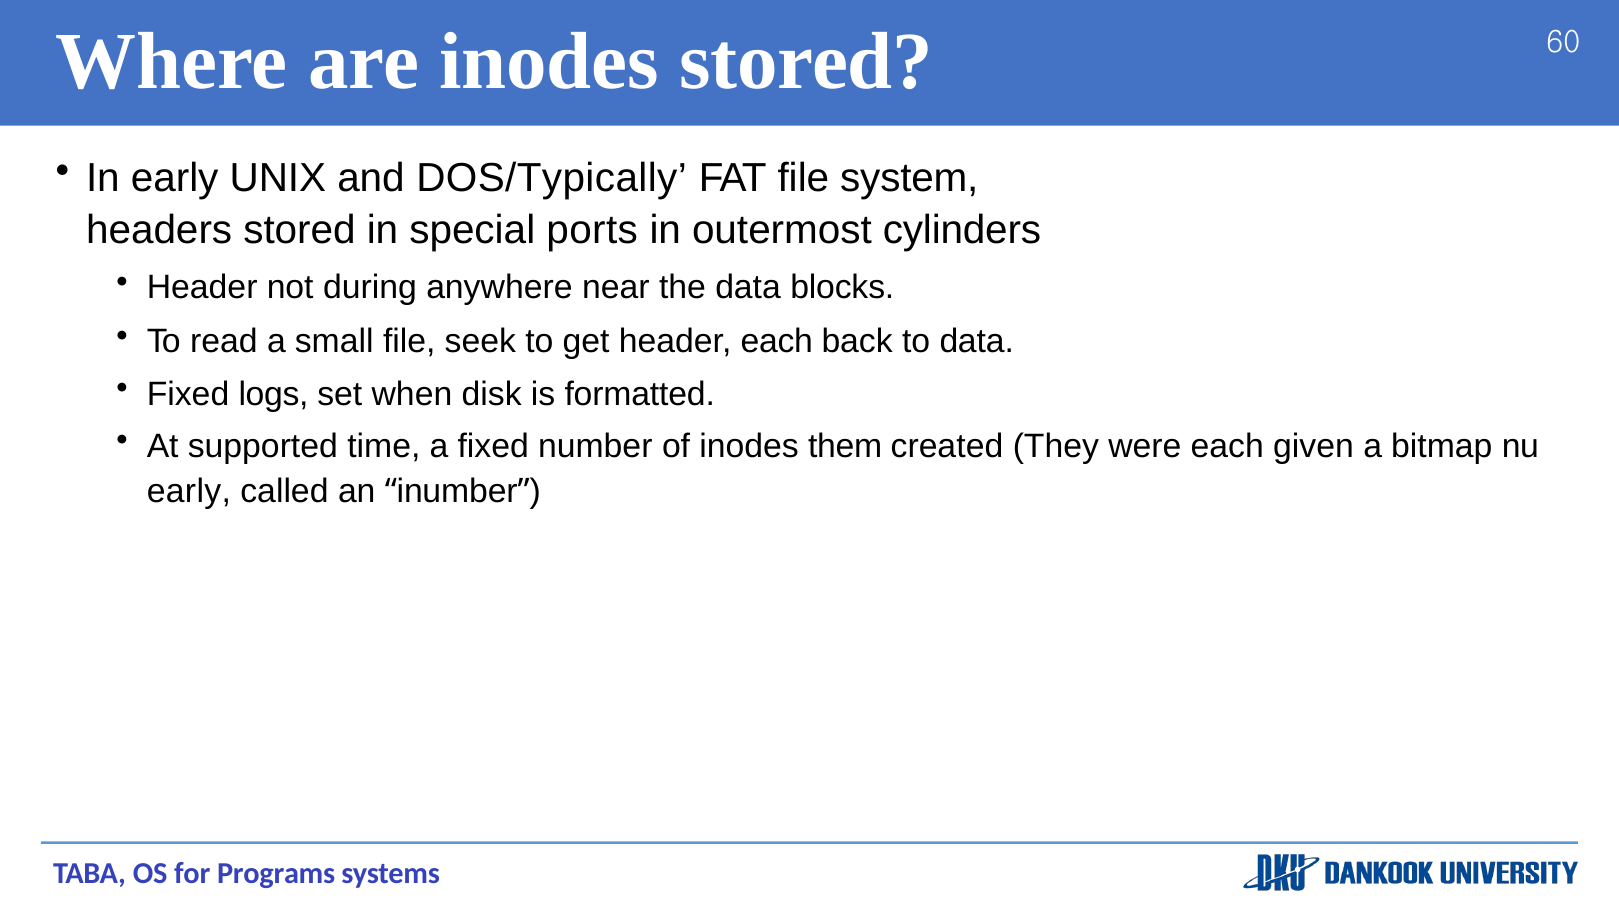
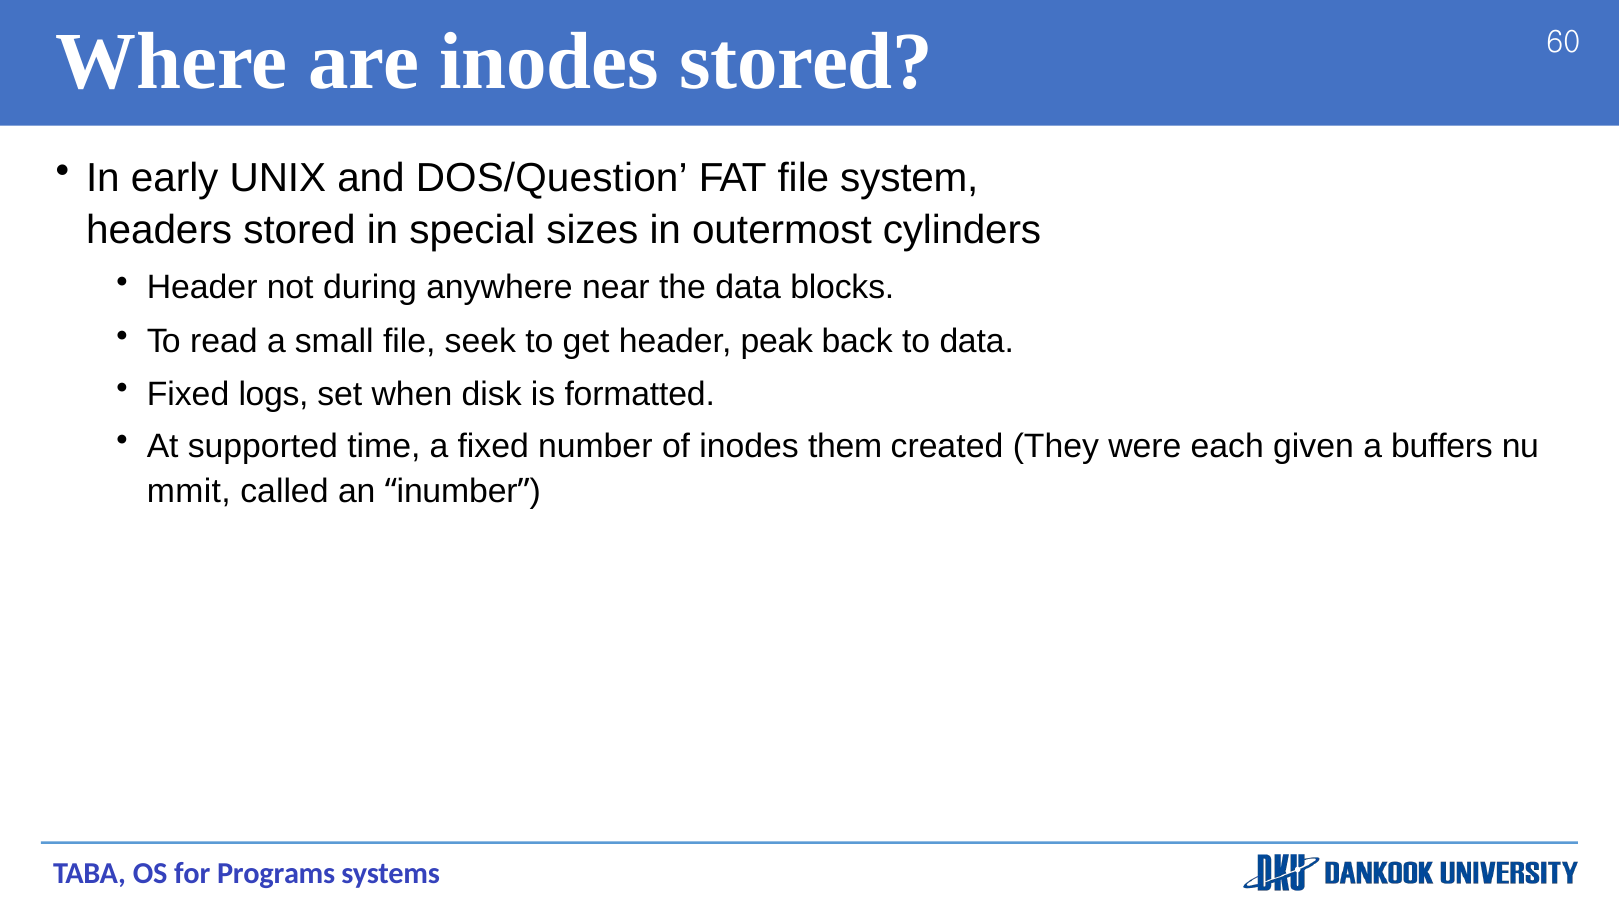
DOS/Typically: DOS/Typically -> DOS/Question
ports: ports -> sizes
header each: each -> peak
bitmap: bitmap -> buffers
early at (189, 491): early -> mmit
